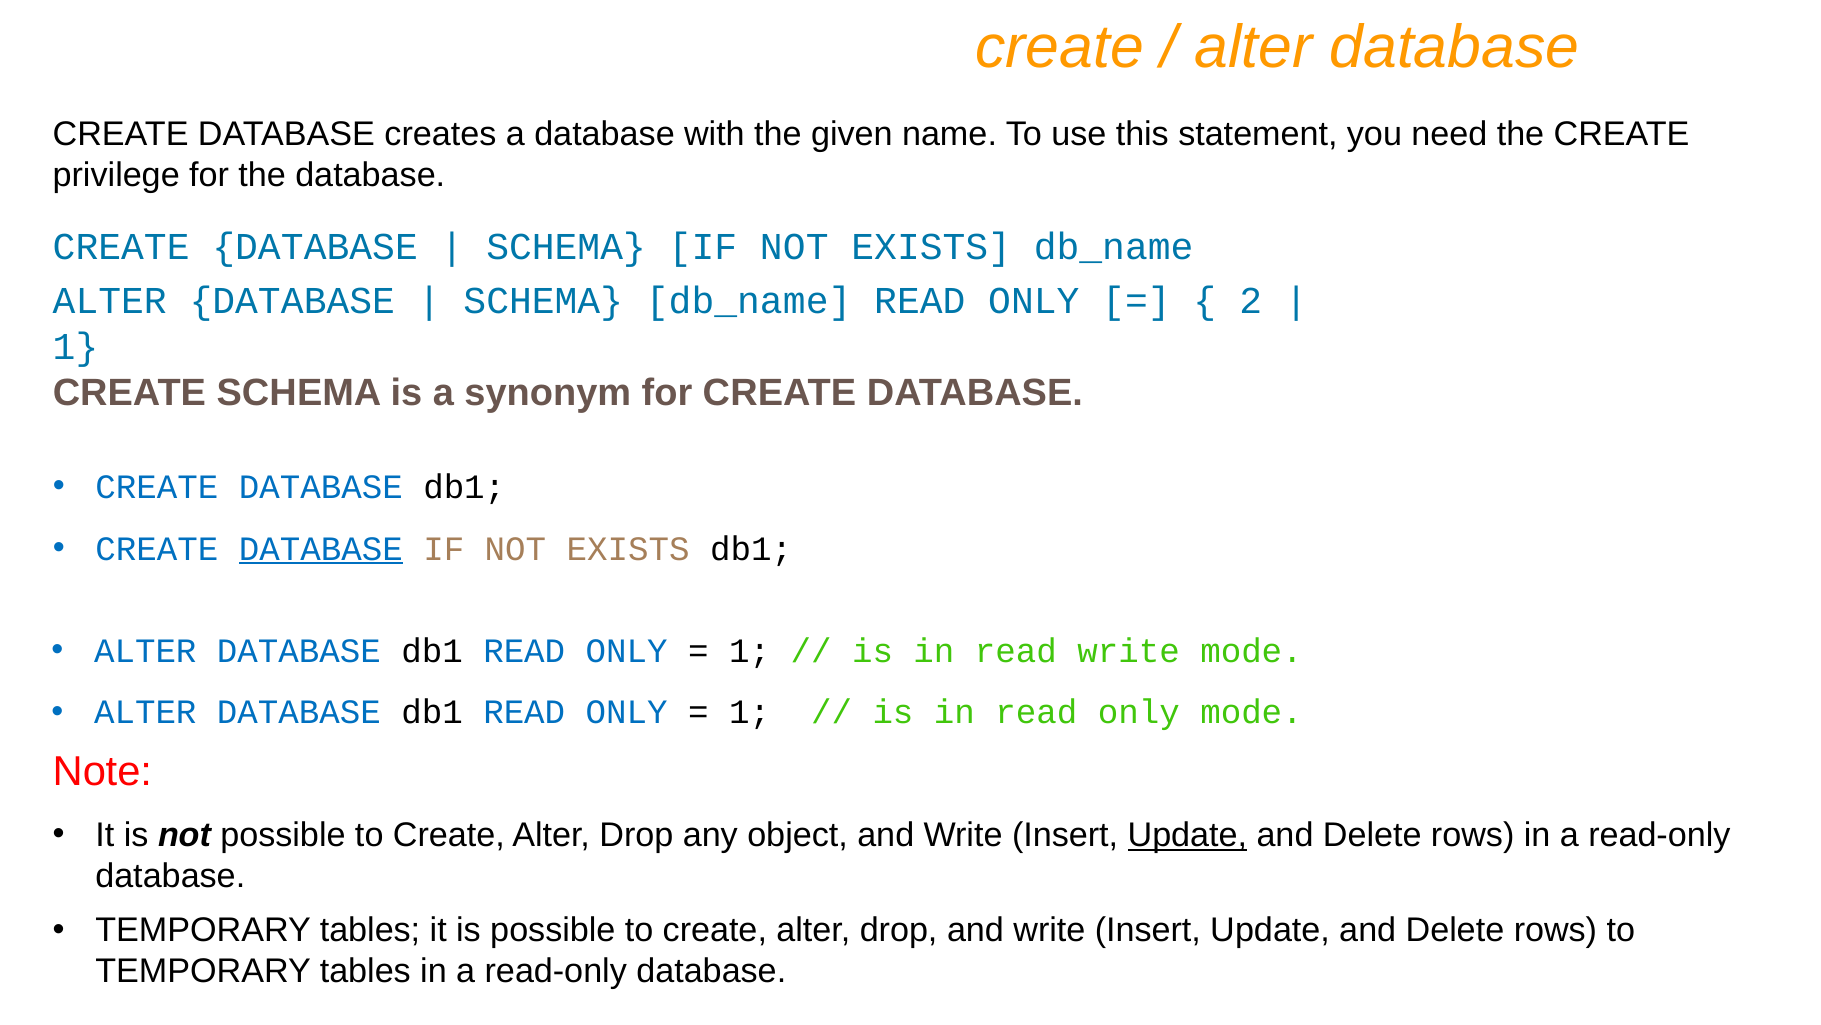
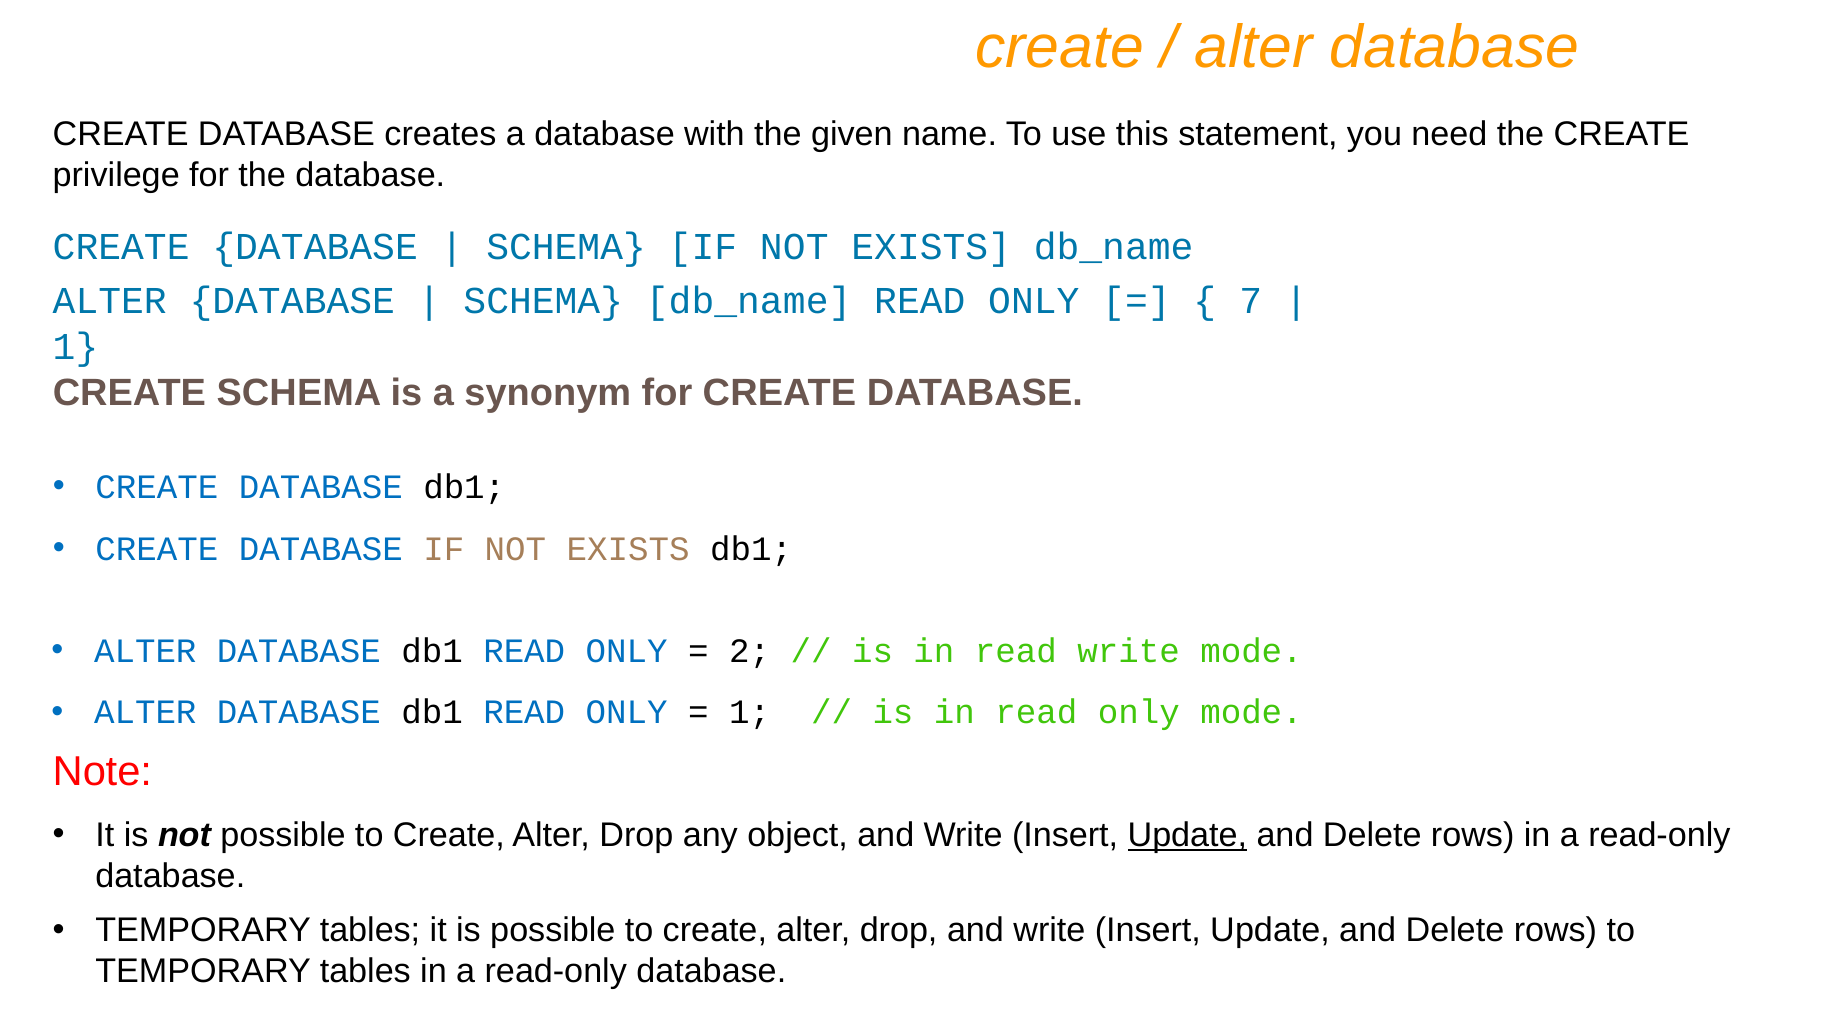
2: 2 -> 7
DATABASE at (321, 548) underline: present -> none
1 at (750, 651): 1 -> 2
